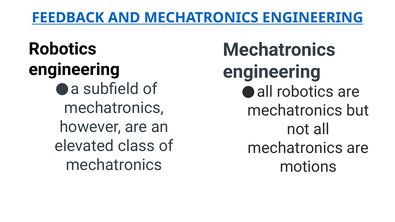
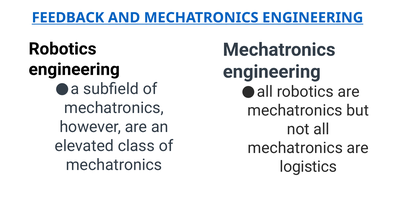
motions: motions -> logistics
